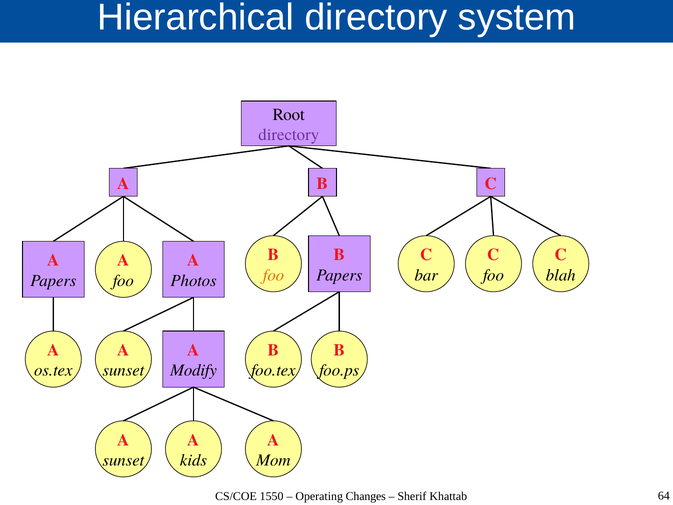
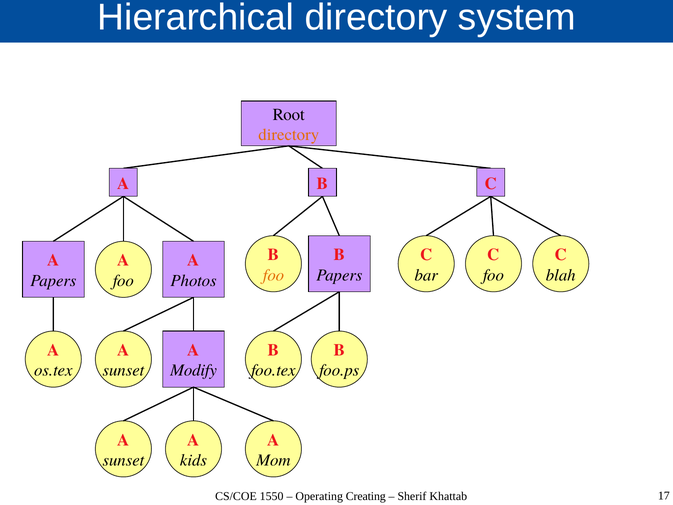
directory at (289, 135) colour: purple -> orange
Changes: Changes -> Creating
64: 64 -> 17
